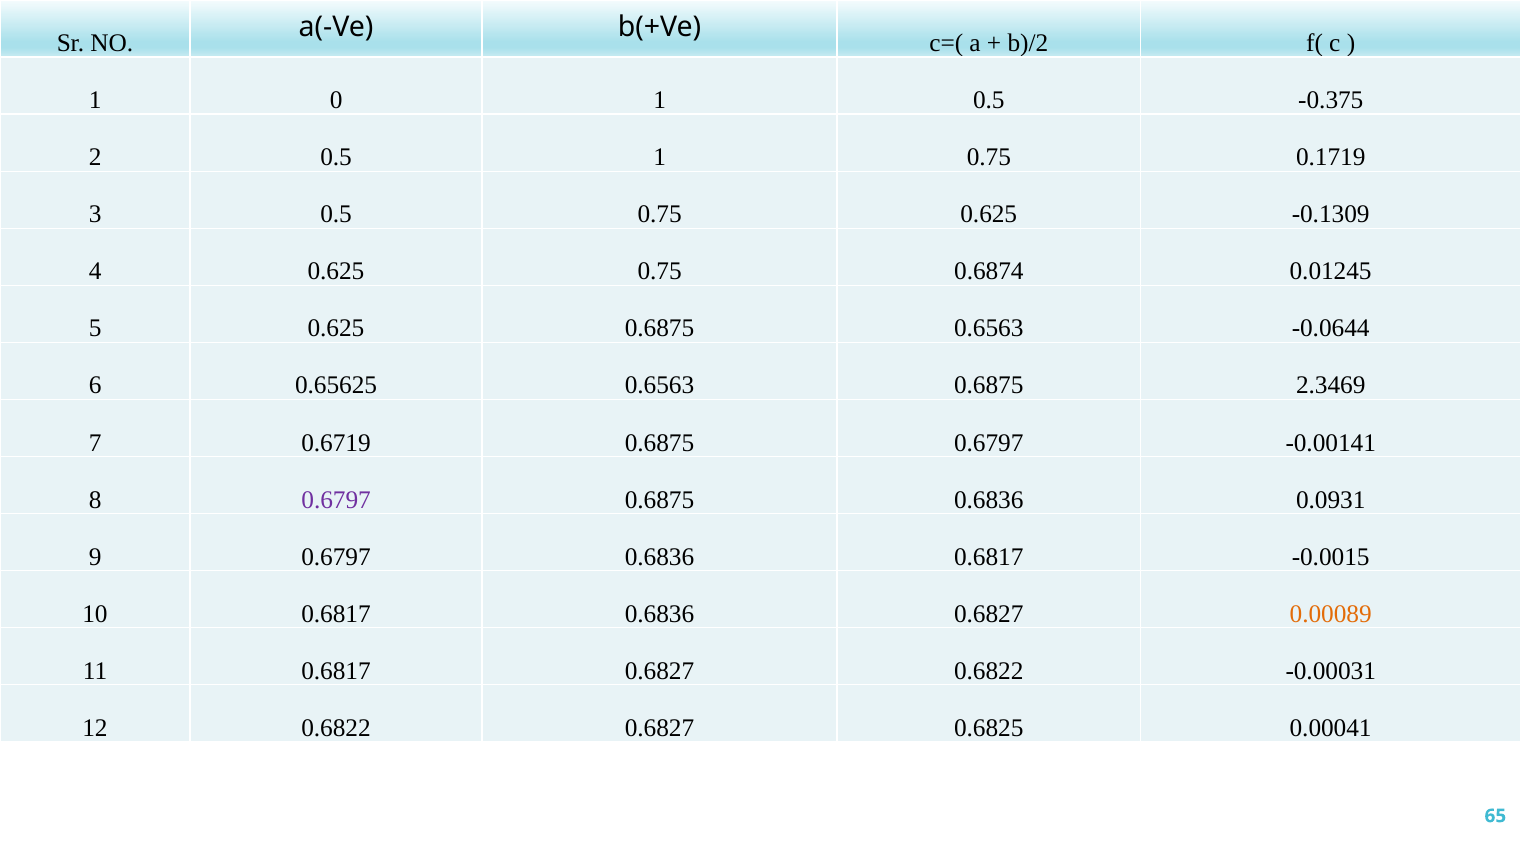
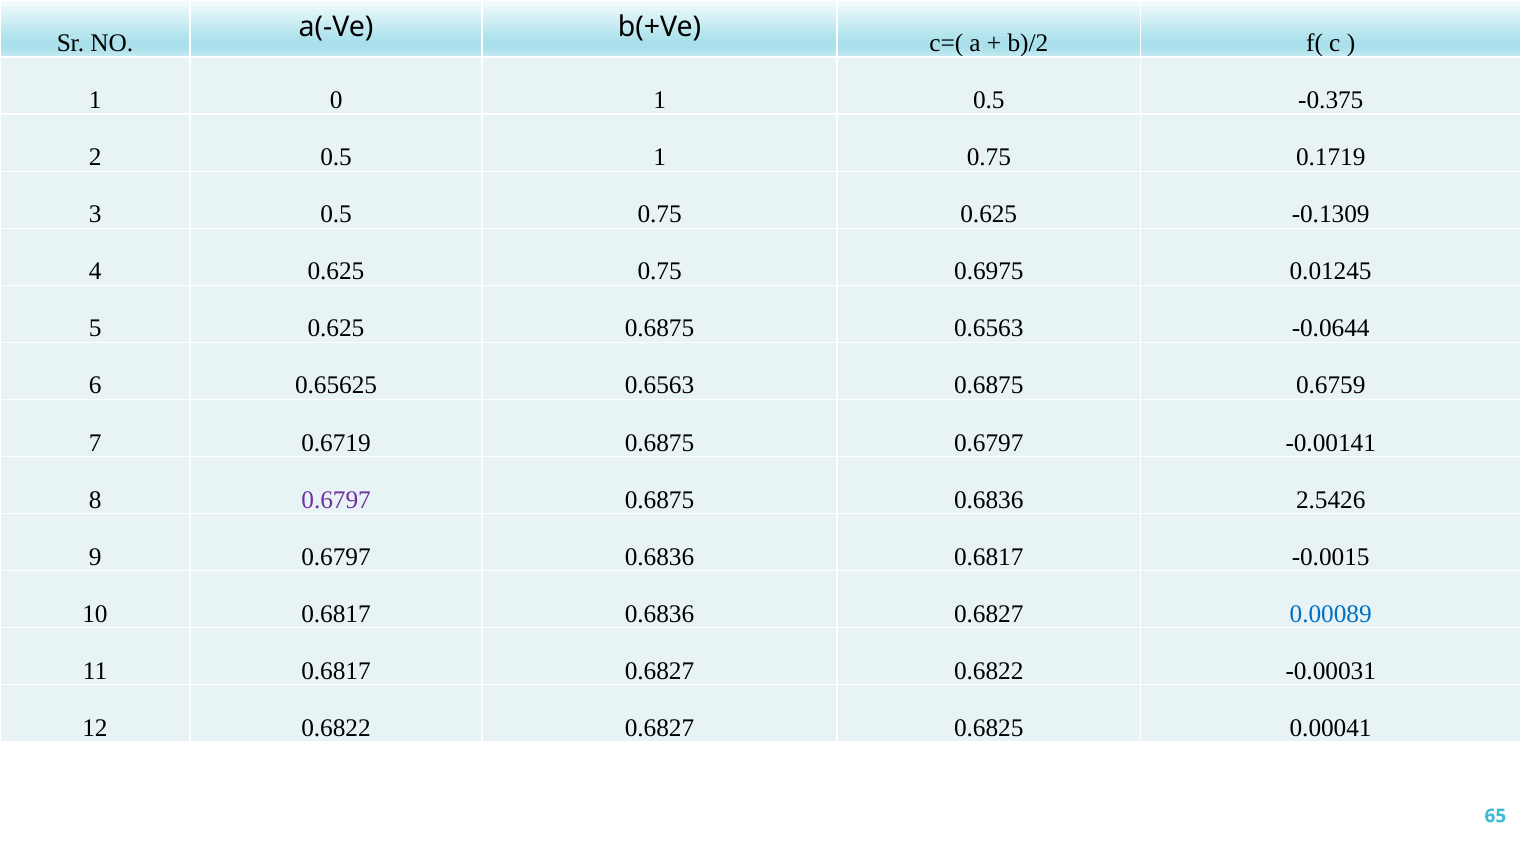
0.6874: 0.6874 -> 0.6975
2.3469: 2.3469 -> 0.6759
0.0931: 0.0931 -> 2.5426
0.00089 colour: orange -> blue
